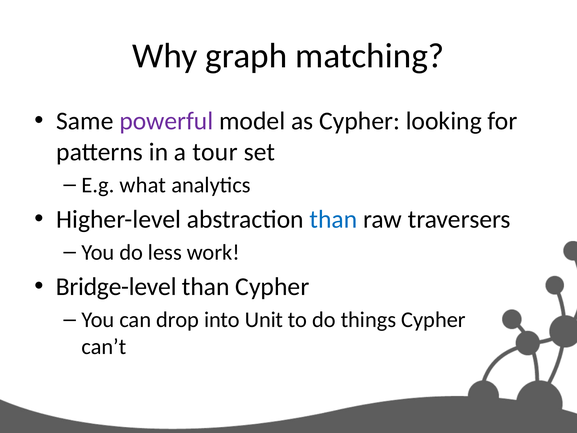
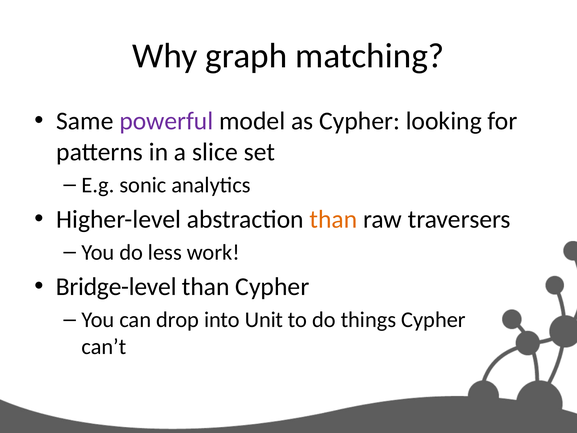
tour: tour -> slice
what: what -> sonic
than at (333, 219) colour: blue -> orange
